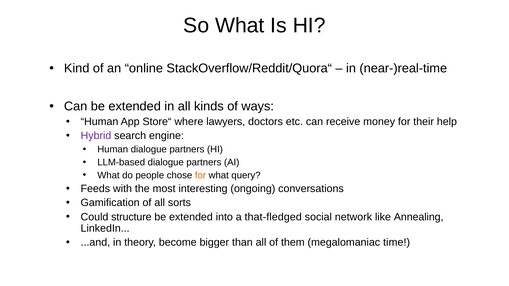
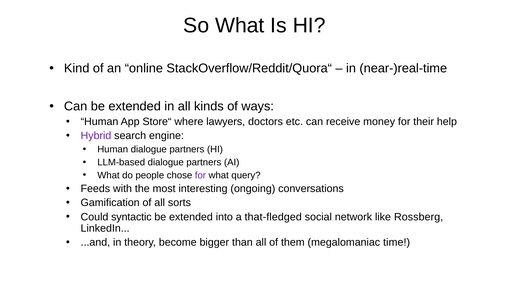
for at (200, 175) colour: orange -> purple
structure: structure -> syntactic
Annealing: Annealing -> Rossberg
